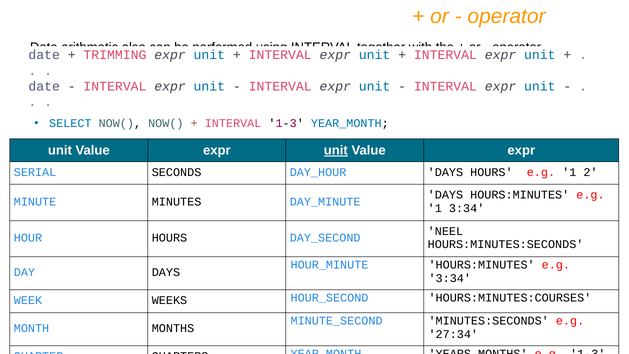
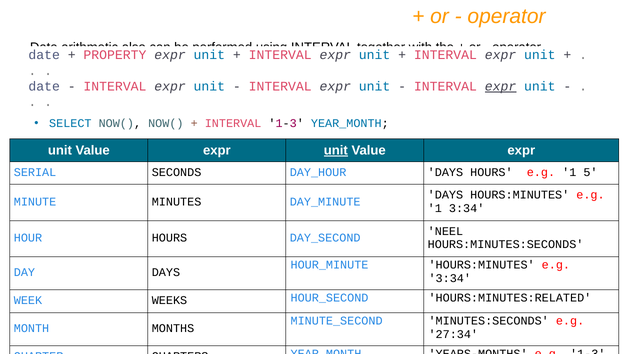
TRIMMING: TRIMMING -> PROPERTY
expr at (501, 86) underline: none -> present
2: 2 -> 5
HOURS:MINUTES:COURSES: HOURS:MINUTES:COURSES -> HOURS:MINUTES:RELATED
